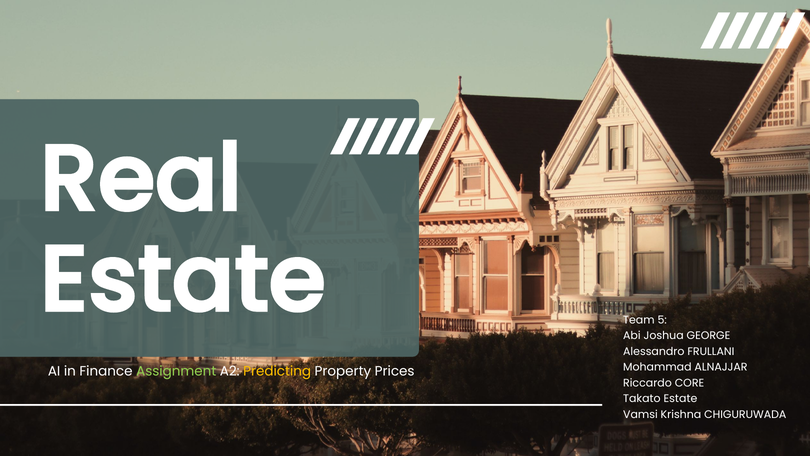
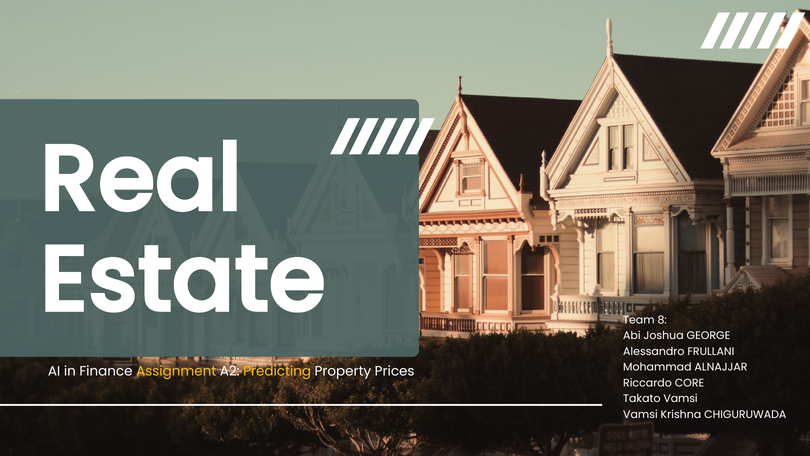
5: 5 -> 8
Assignment colour: light green -> yellow
Takato Estate: Estate -> Vamsi
